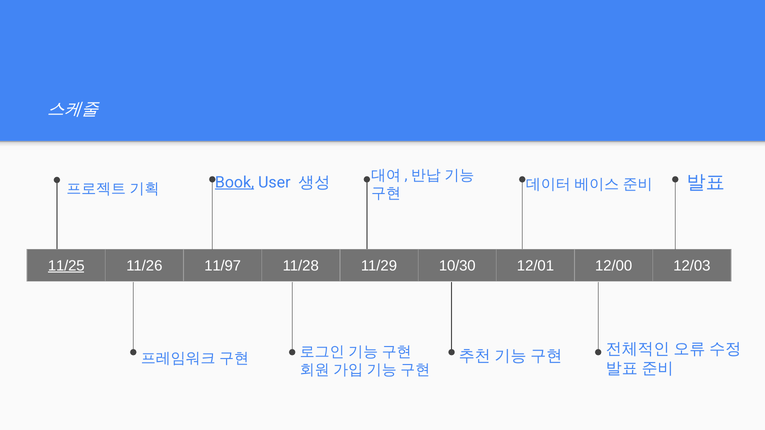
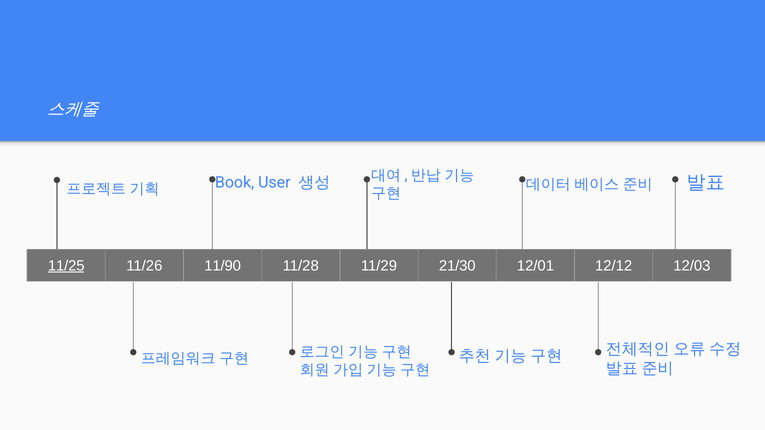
Book underline: present -> none
11/97: 11/97 -> 11/90
10/30: 10/30 -> 21/30
12/00: 12/00 -> 12/12
